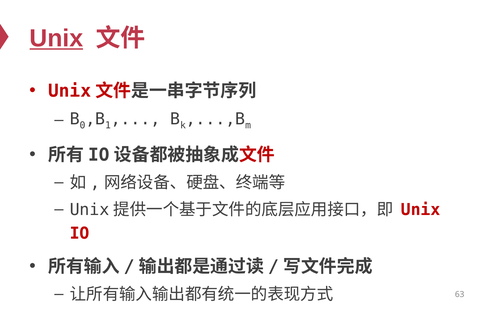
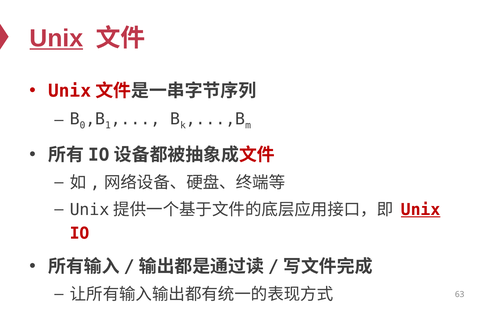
Unix at (421, 210) underline: none -> present
